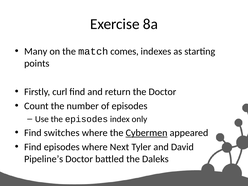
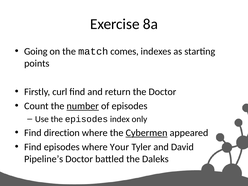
Many: Many -> Going
number underline: none -> present
switches: switches -> direction
Next: Next -> Your
